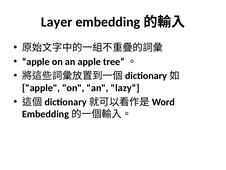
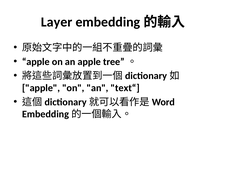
lazy“: lazy“ -> text“
